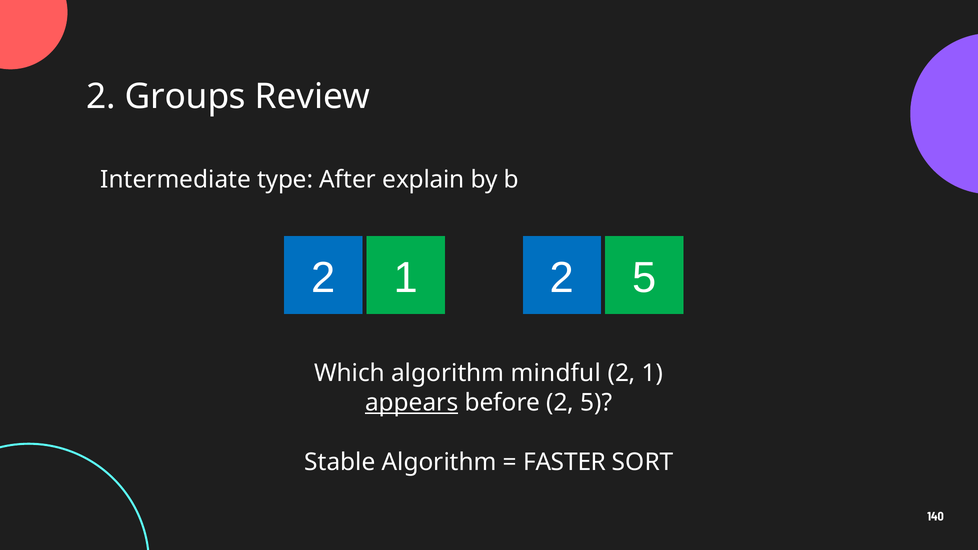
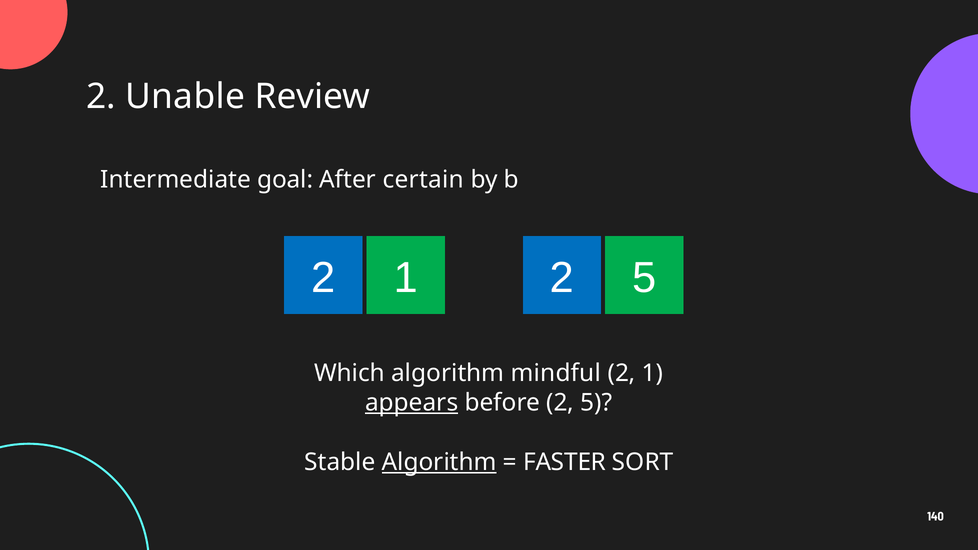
Groups: Groups -> Unable
type: type -> goal
explain: explain -> certain
Algorithm at (439, 462) underline: none -> present
